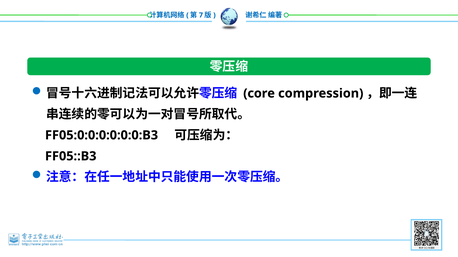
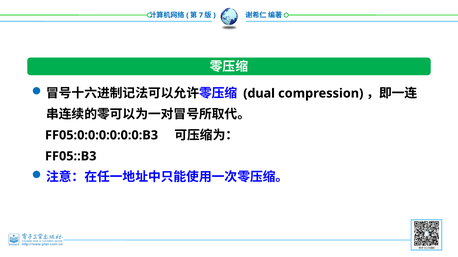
core: core -> dual
